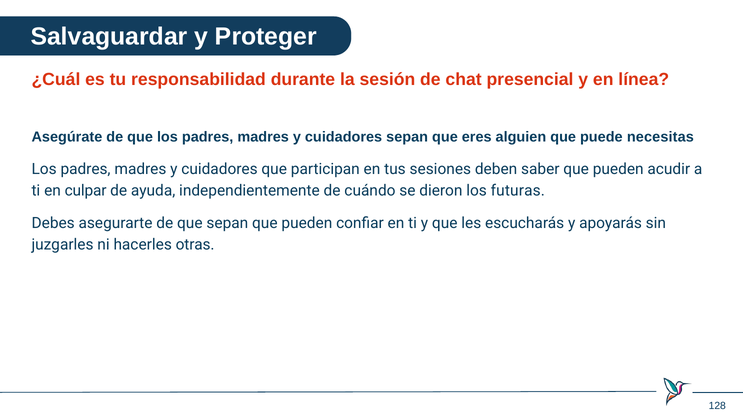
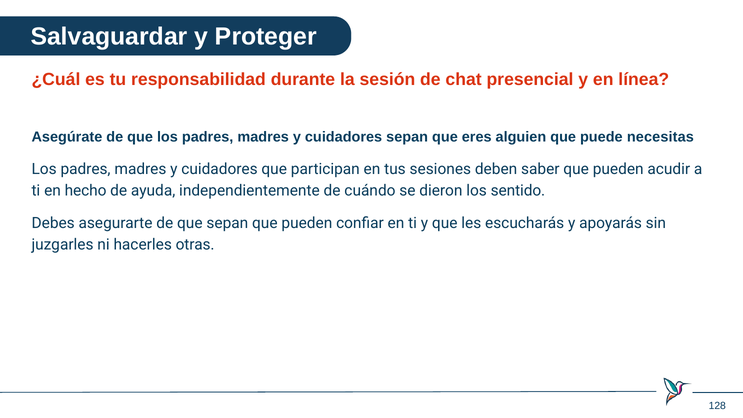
culpar: culpar -> hecho
futuras: futuras -> sentido
